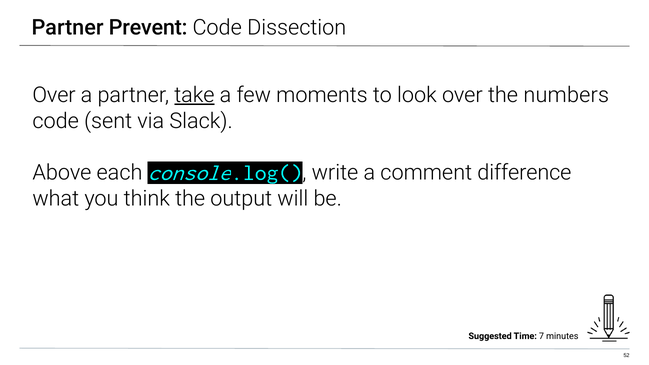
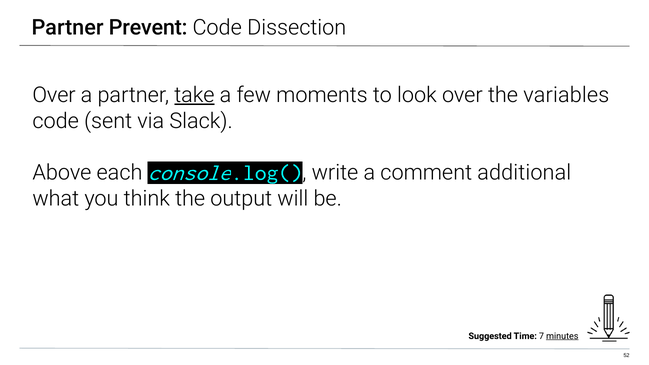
numbers: numbers -> variables
difference: difference -> additional
minutes underline: none -> present
